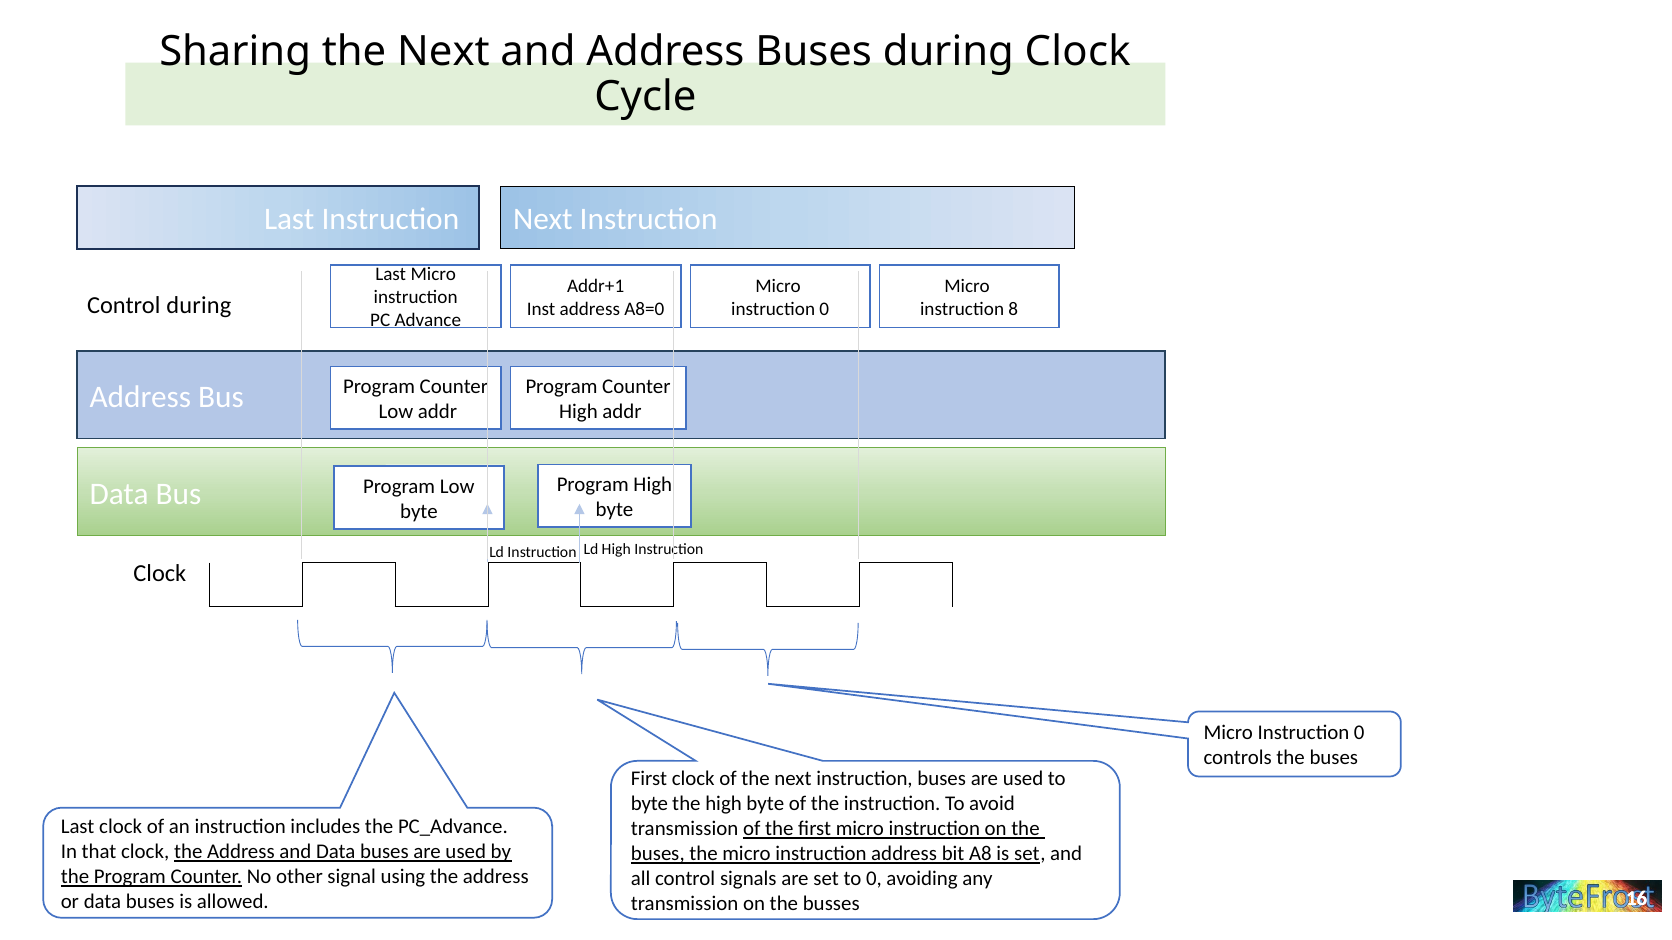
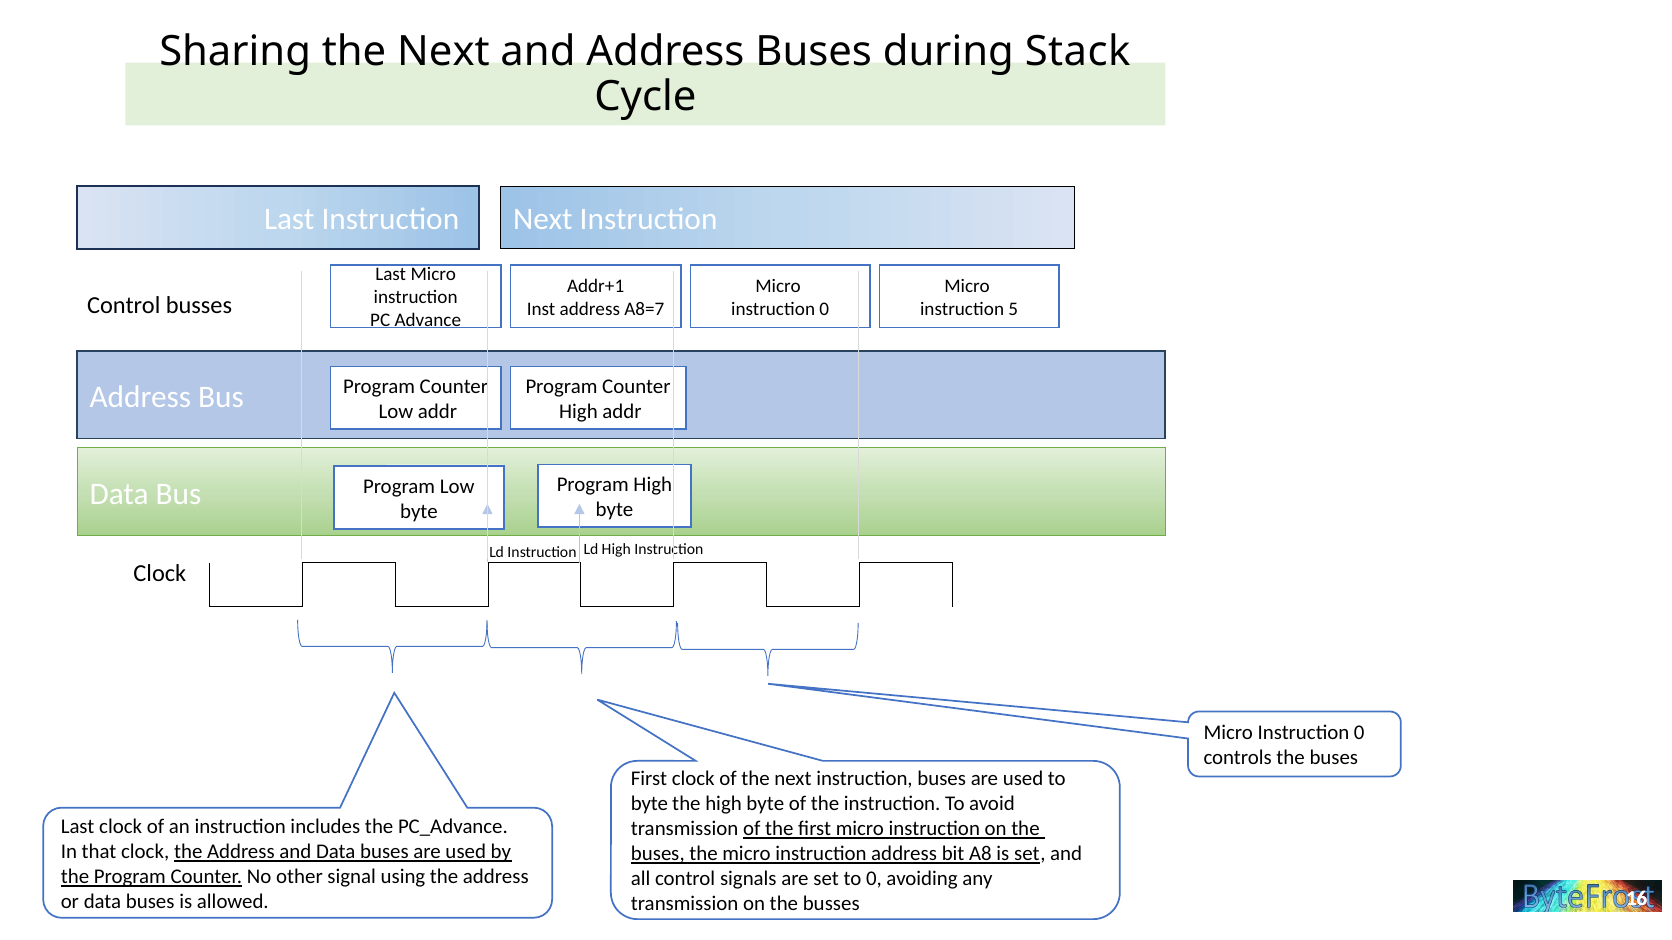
Buses during Clock: Clock -> Stack
Control during: during -> busses
A8=0: A8=0 -> A8=7
8: 8 -> 5
